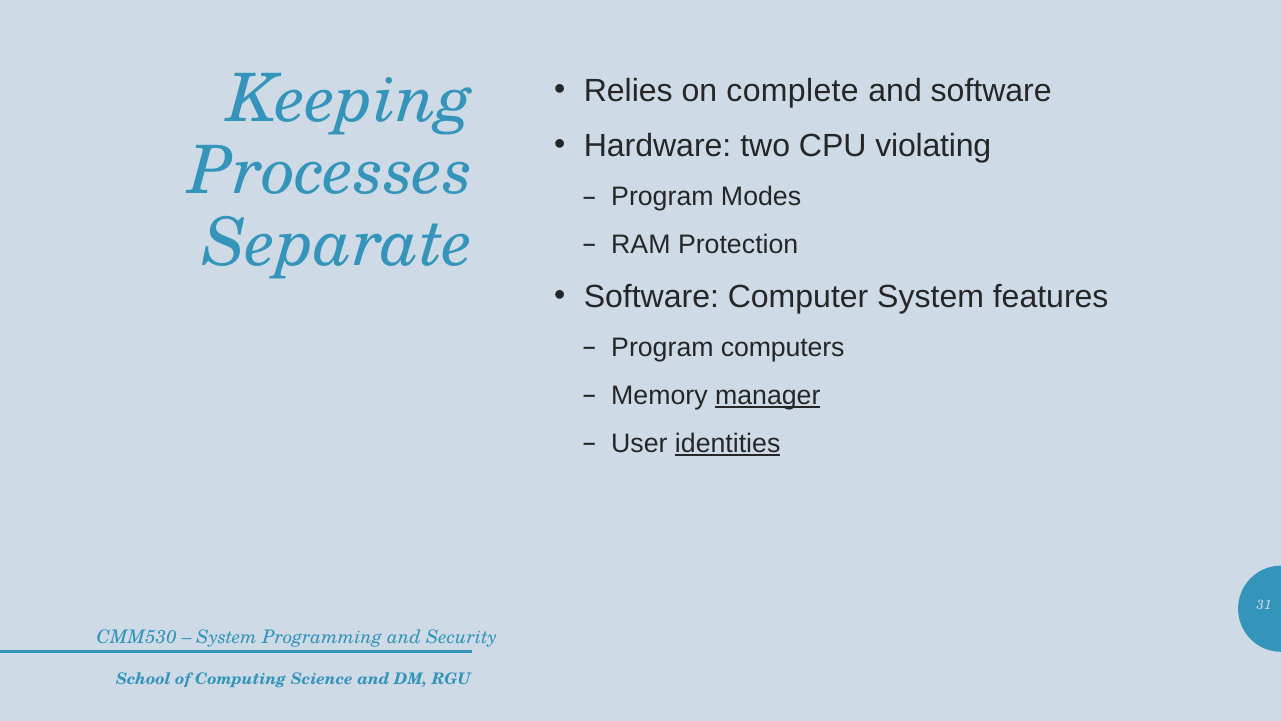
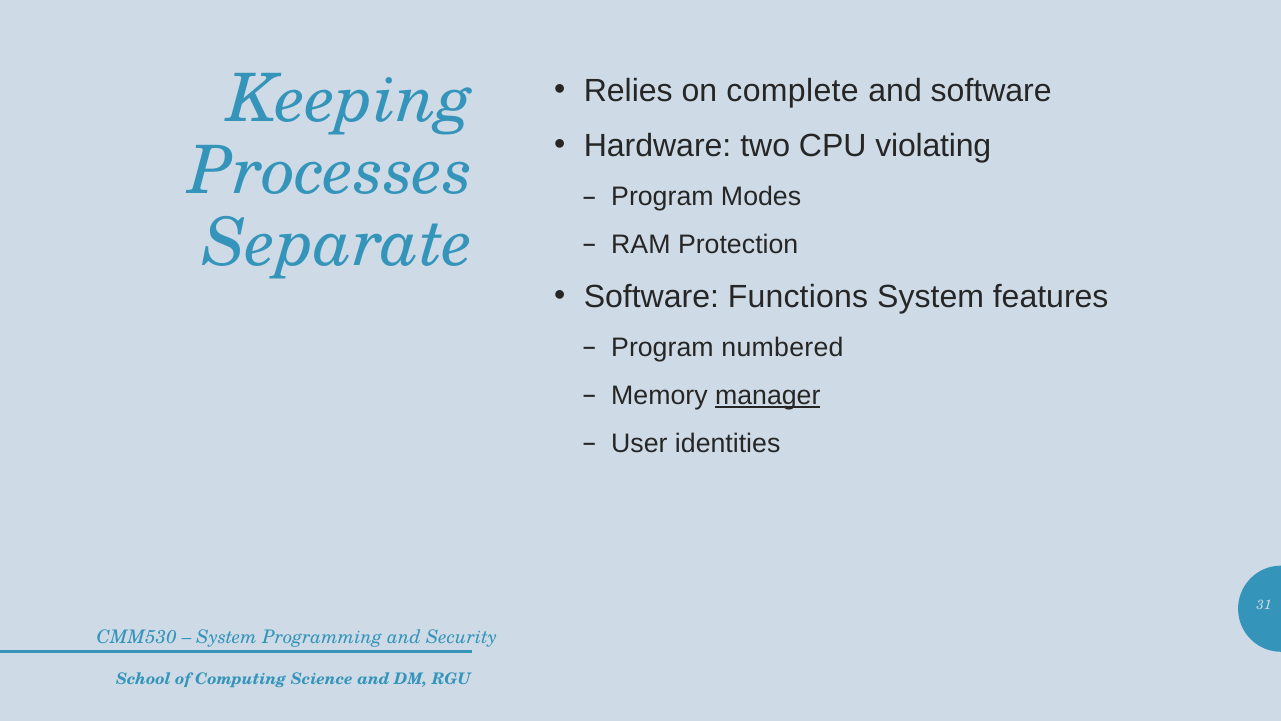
Computer: Computer -> Functions
computers: computers -> numbered
identities underline: present -> none
